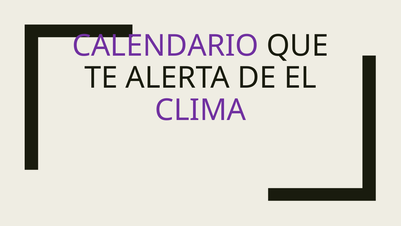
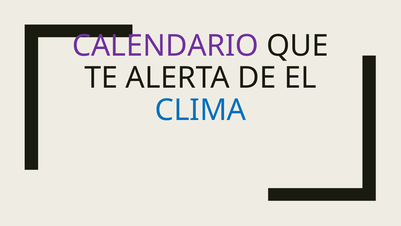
CLIMA colour: purple -> blue
